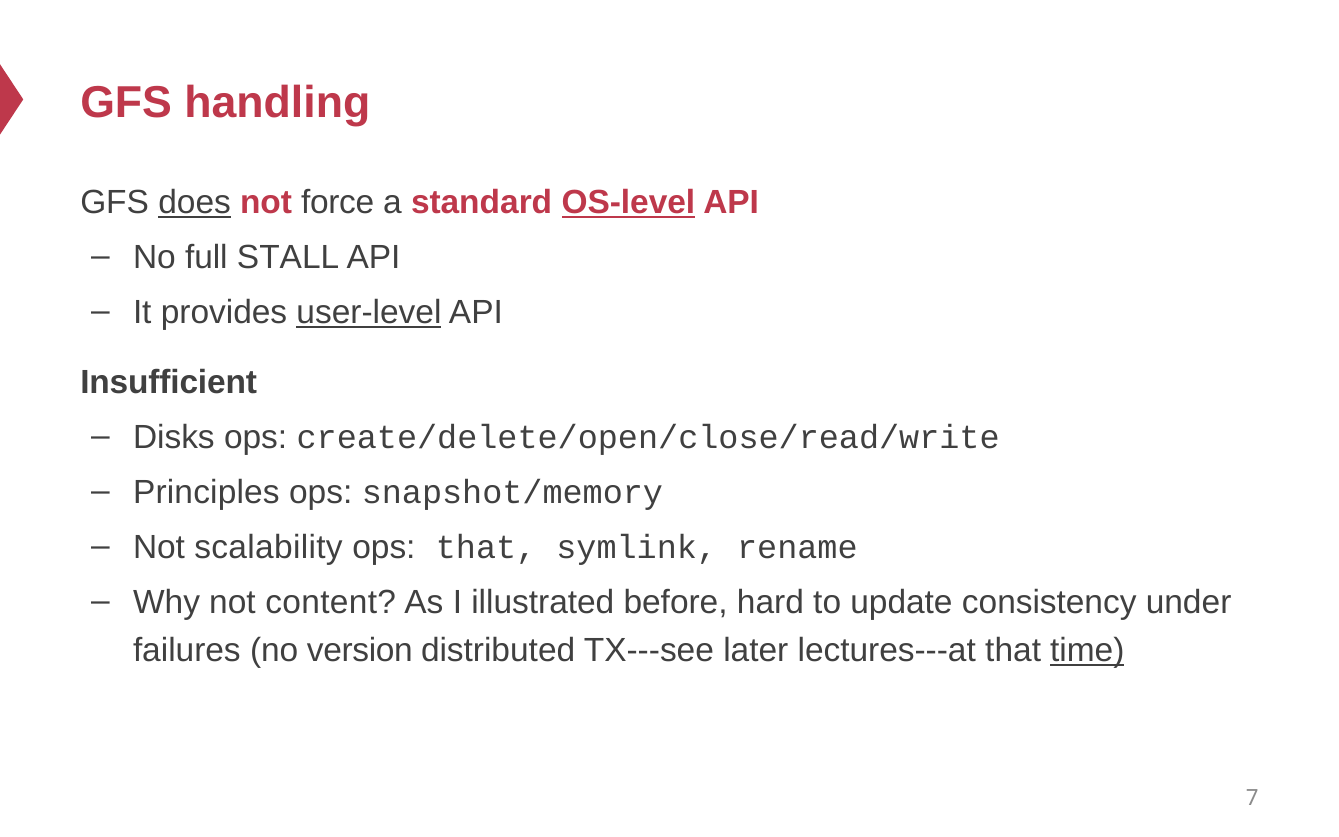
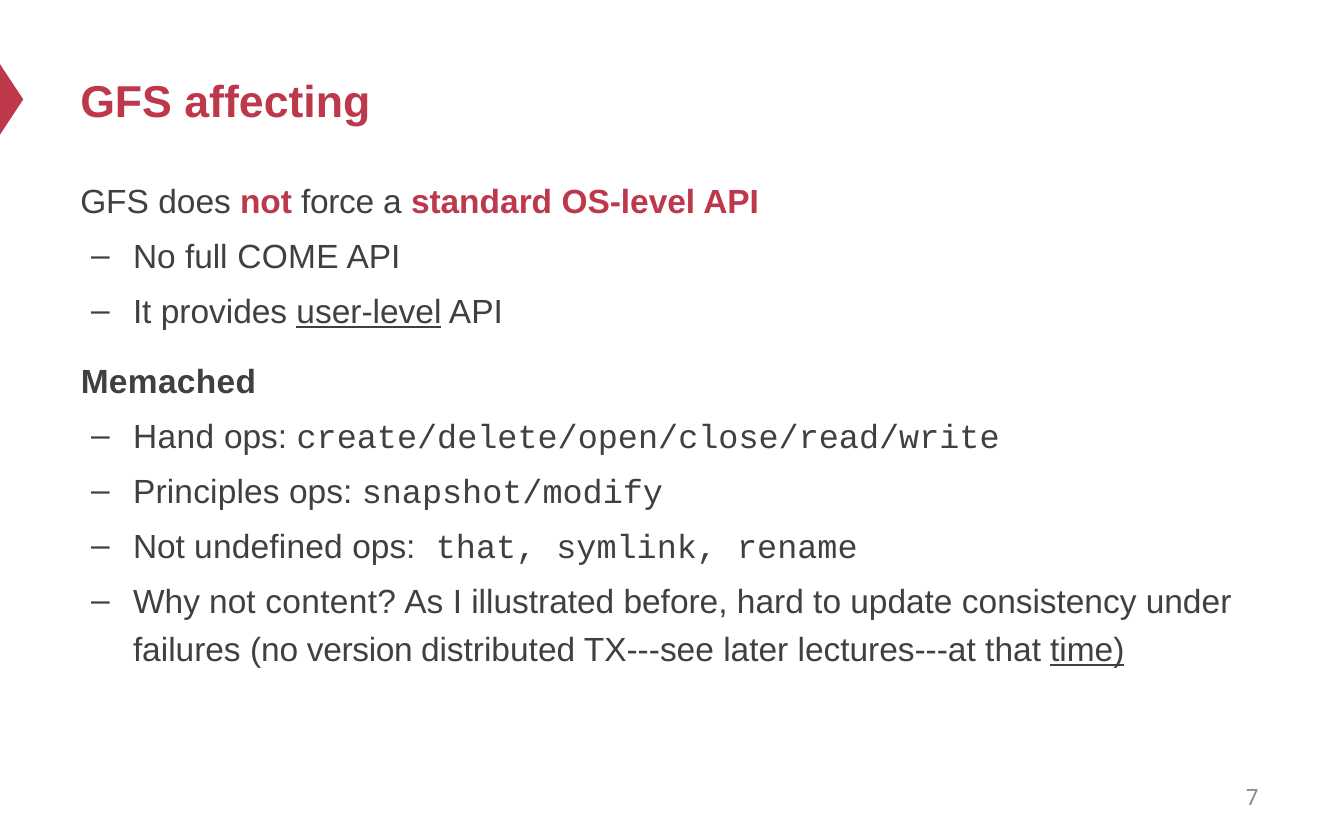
handling: handling -> affecting
does underline: present -> none
OS-level underline: present -> none
STALL: STALL -> COME
Insufficient: Insufficient -> Memached
Disks: Disks -> Hand
snapshot/memory: snapshot/memory -> snapshot/modify
scalability: scalability -> undefined
